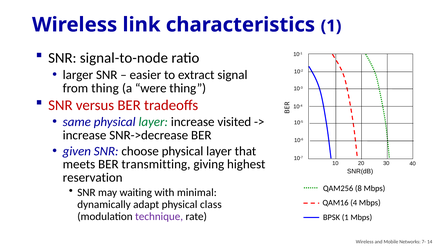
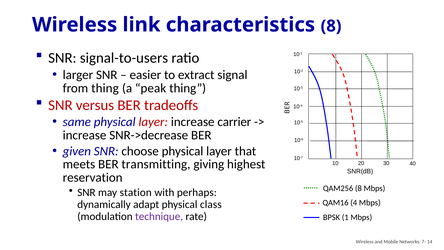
characteristics 1: 1 -> 8
signal-to-node: signal-to-node -> signal-to-users
were: were -> peak
layer at (153, 122) colour: green -> red
visited: visited -> carrier
waiting: waiting -> station
minimal: minimal -> perhaps
